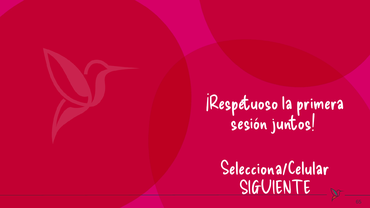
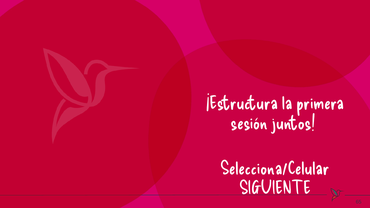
¡Respetuoso: ¡Respetuoso -> ¡Estructura
